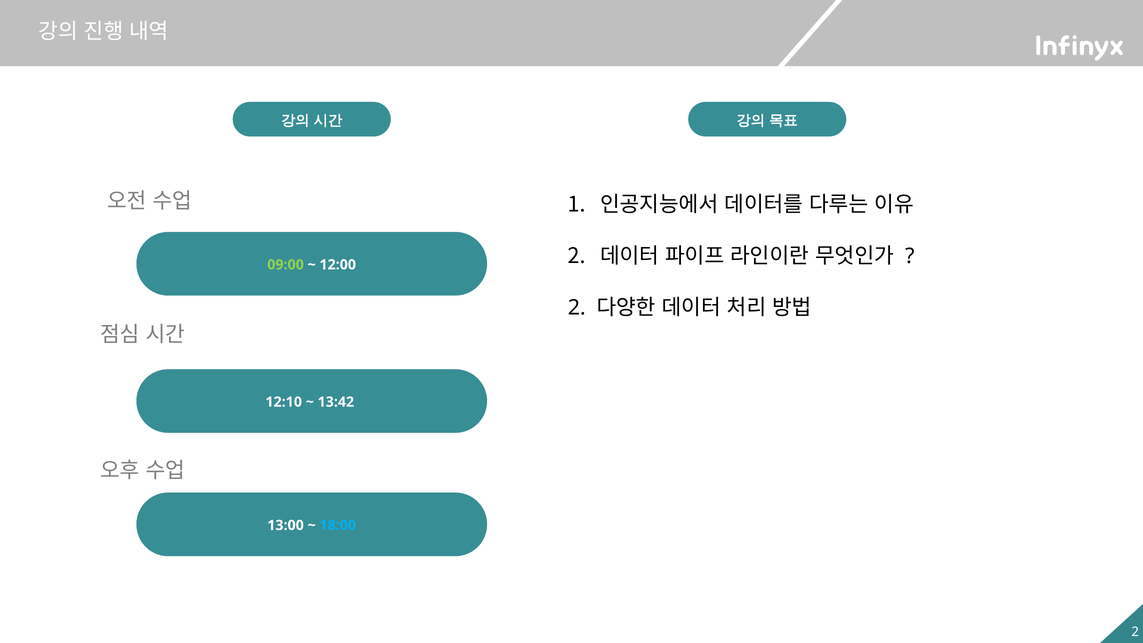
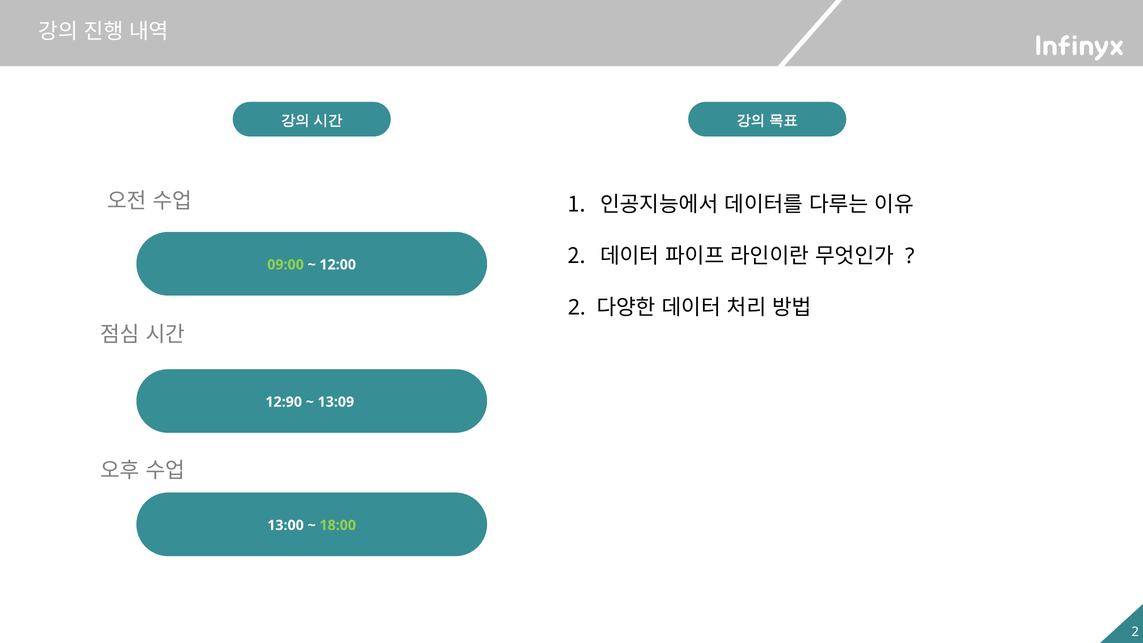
12:10: 12:10 -> 12:90
13:42: 13:42 -> 13:09
18:00 colour: light blue -> light green
